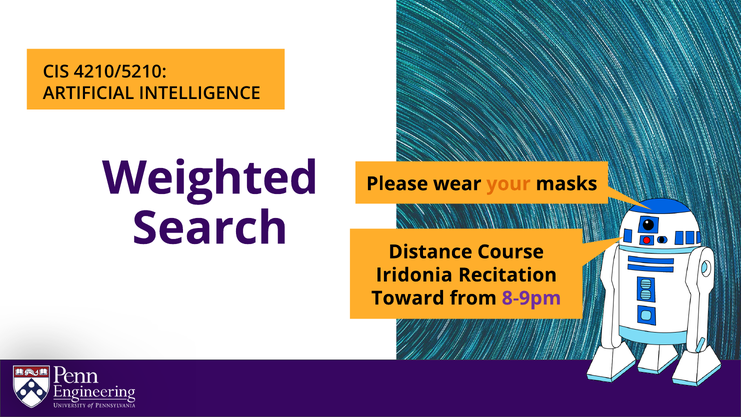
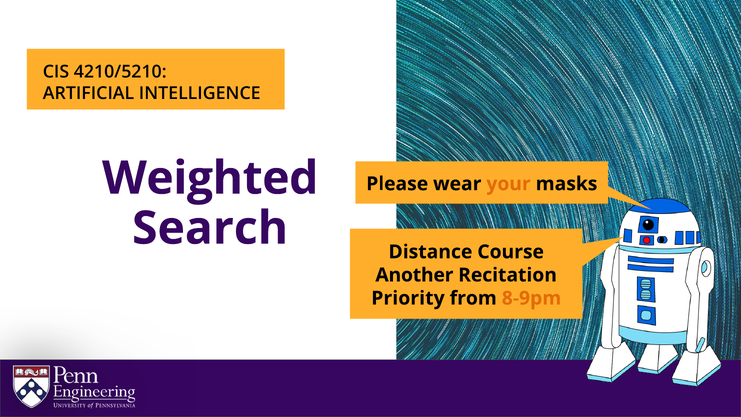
Iridonia: Iridonia -> Another
Toward: Toward -> Priority
8-9pm colour: purple -> orange
